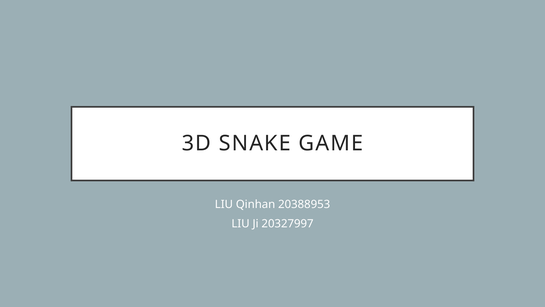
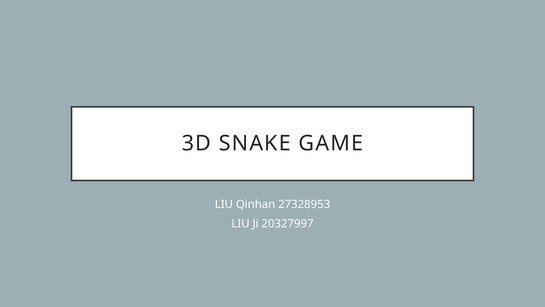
20388953: 20388953 -> 27328953
